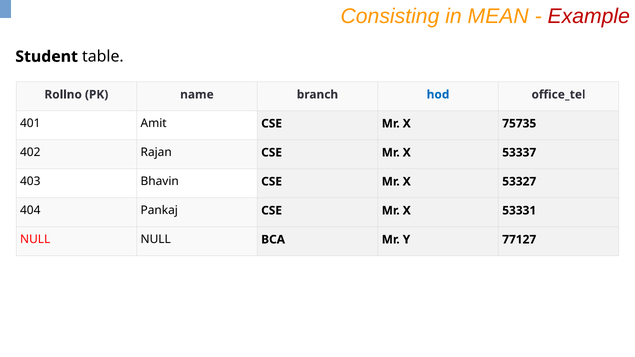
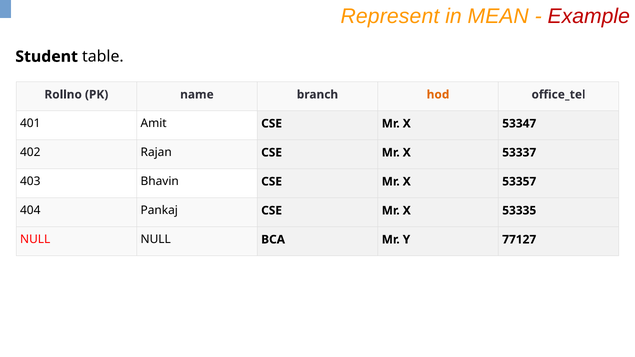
Consisting: Consisting -> Represent
hod colour: blue -> orange
75735: 75735 -> 53347
53327: 53327 -> 53357
53331: 53331 -> 53335
